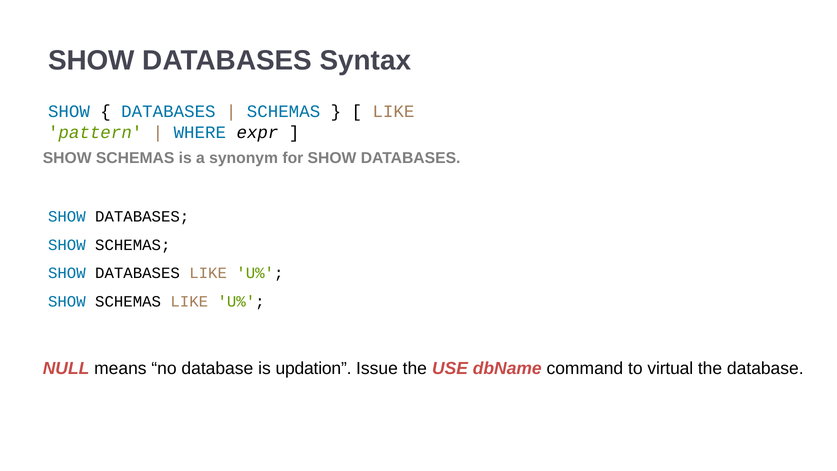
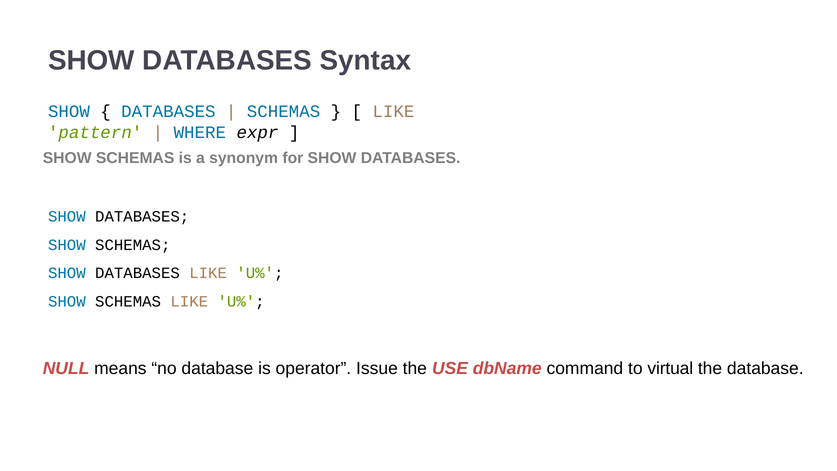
updation: updation -> operator
